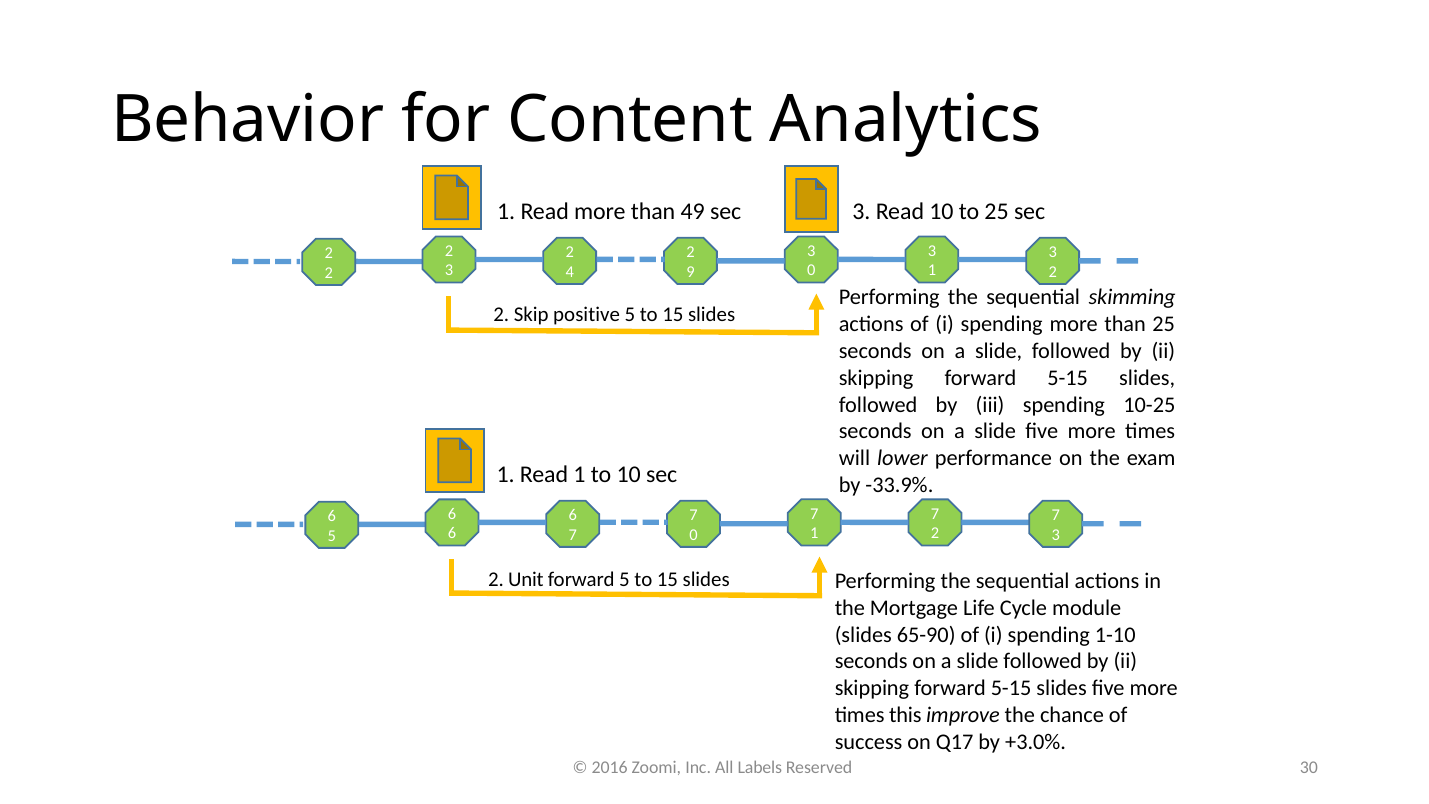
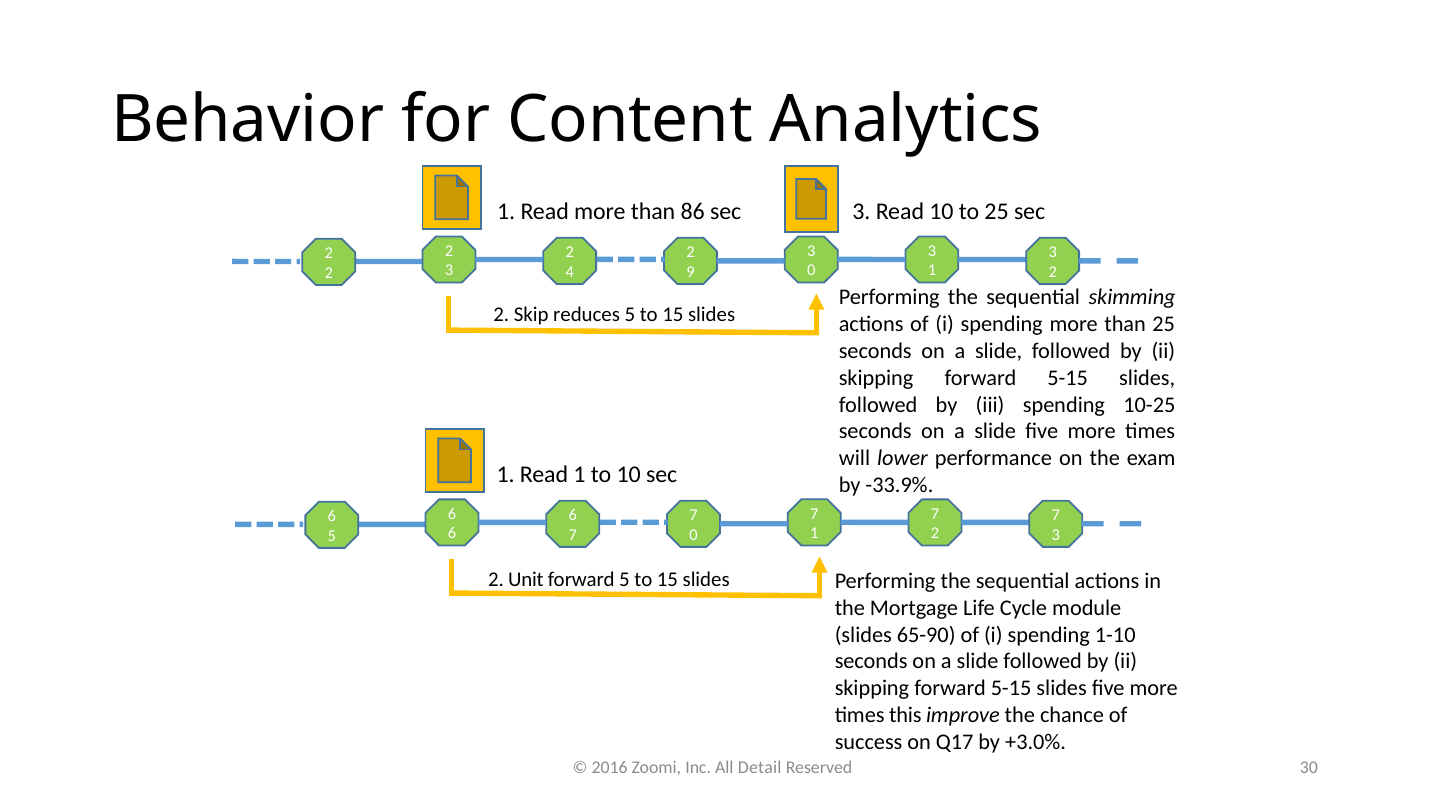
49: 49 -> 86
positive: positive -> reduces
Labels: Labels -> Detail
